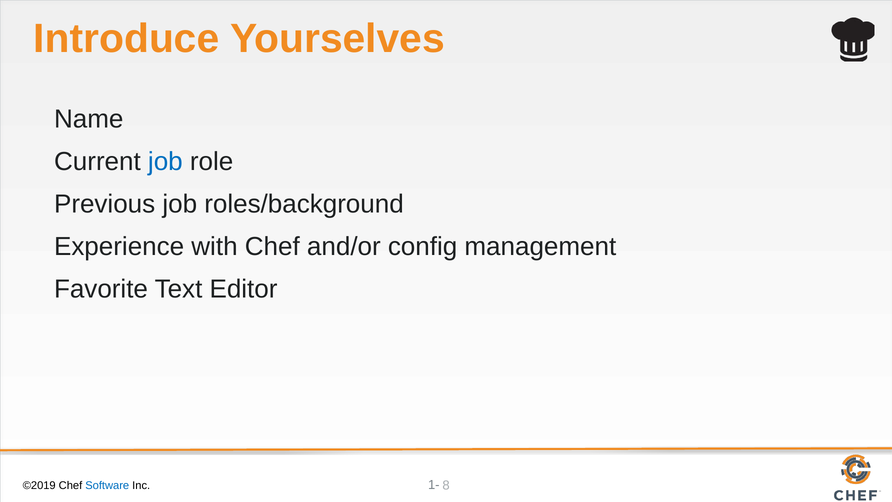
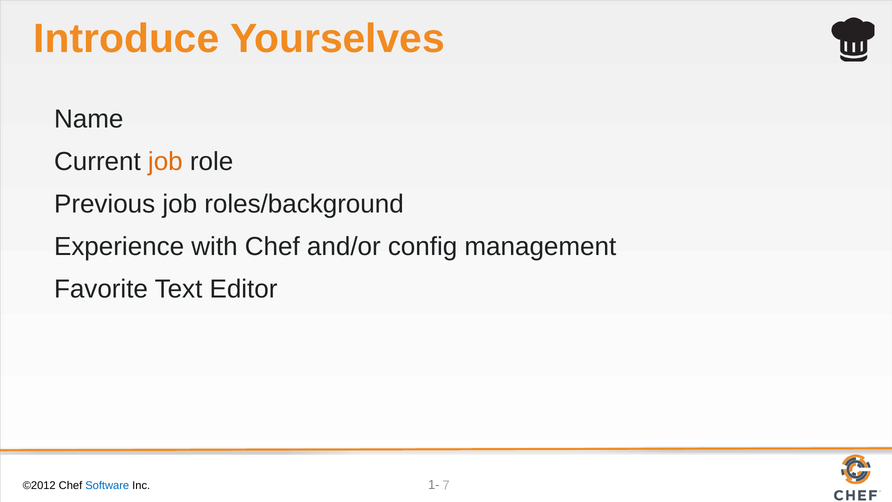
job at (165, 162) colour: blue -> orange
©2019: ©2019 -> ©2012
8: 8 -> 7
